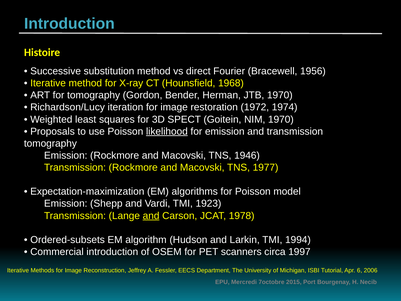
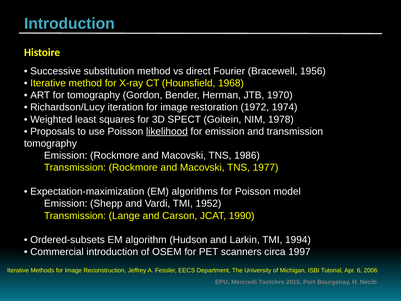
NIM 1970: 1970 -> 1978
1946: 1946 -> 1986
1923: 1923 -> 1952
and at (151, 216) underline: present -> none
1978: 1978 -> 1990
